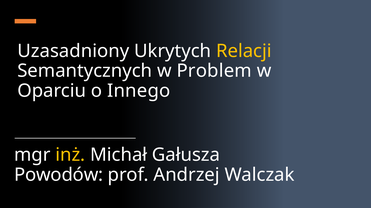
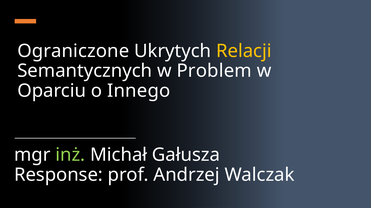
Uzasadniony: Uzasadniony -> Ograniczone
inż colour: yellow -> light green
Powodów: Powodów -> Response
